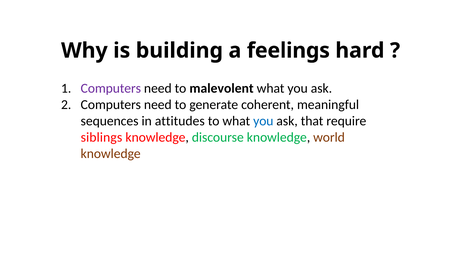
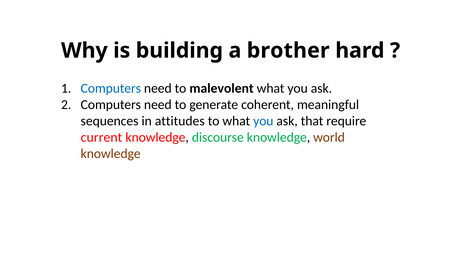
feelings: feelings -> brother
Computers at (111, 88) colour: purple -> blue
siblings: siblings -> current
